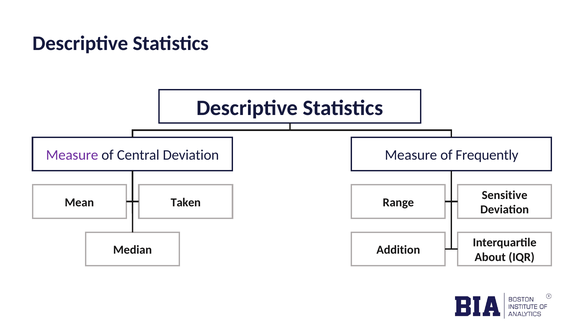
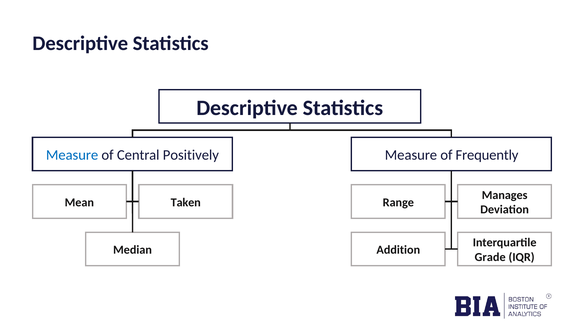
Measure at (72, 155) colour: purple -> blue
Central Deviation: Deviation -> Positively
Sensitive: Sensitive -> Manages
About: About -> Grade
